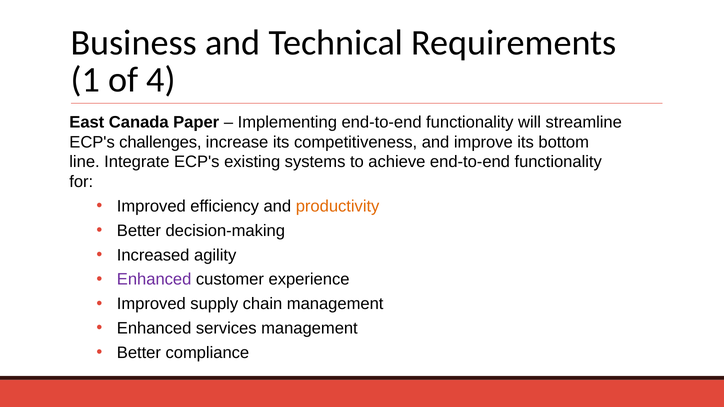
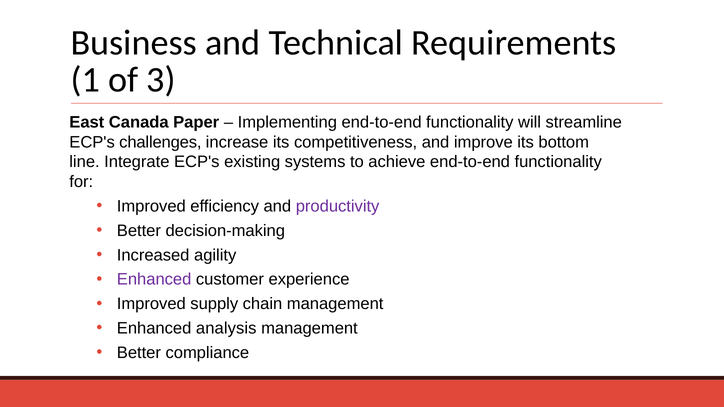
4: 4 -> 3
productivity colour: orange -> purple
services: services -> analysis
